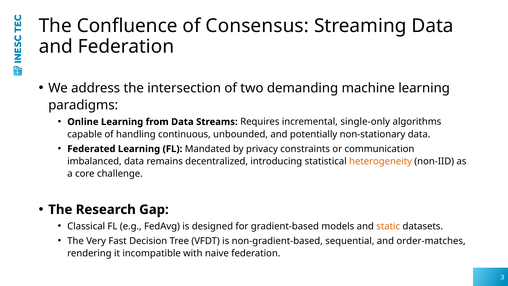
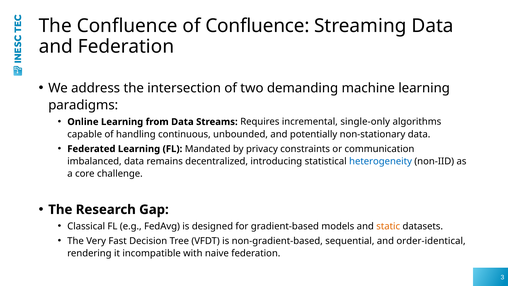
of Consensus: Consensus -> Confluence
heterogeneity colour: orange -> blue
order-matches: order-matches -> order-identical
